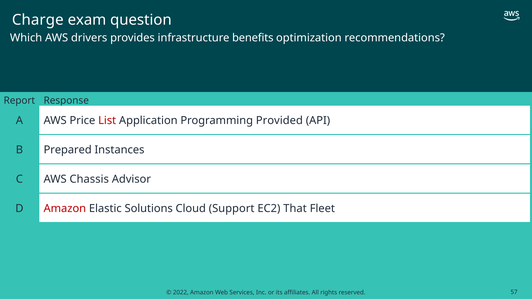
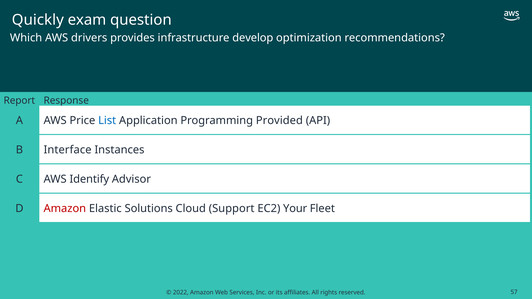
Charge: Charge -> Quickly
benefits: benefits -> develop
List colour: red -> blue
Prepared: Prepared -> Interface
Chassis: Chassis -> Identify
That: That -> Your
